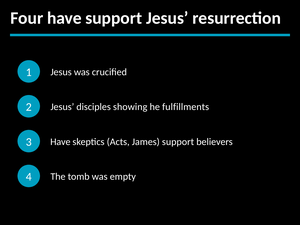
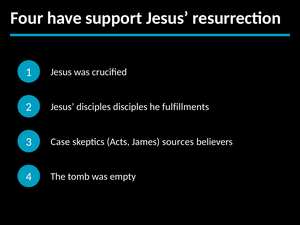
disciples showing: showing -> disciples
3 Have: Have -> Case
James support: support -> sources
